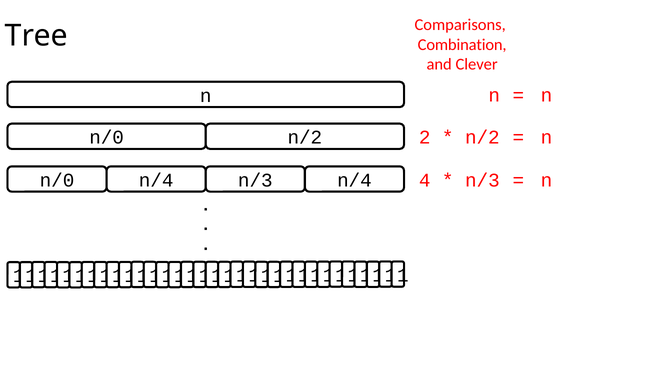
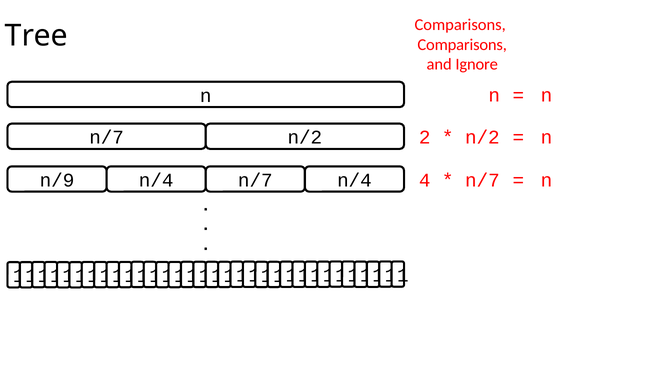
Combination at (462, 45): Combination -> Comparisons
Clever: Clever -> Ignore
n/0 at (107, 138): n/0 -> n/7
n/3 at (482, 180): n/3 -> n/7
n/0 at (57, 180): n/0 -> n/9
n/4 n/3: n/3 -> n/7
